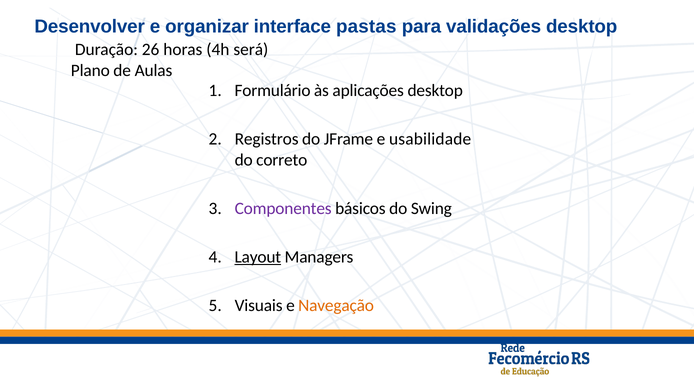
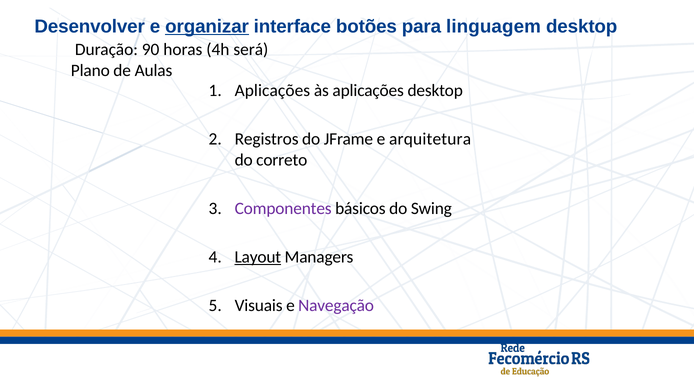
organizar underline: none -> present
pastas: pastas -> botões
validações: validações -> linguagem
26: 26 -> 90
Formulário at (273, 91): Formulário -> Aplicações
usabilidade: usabilidade -> arquitetura
Navegação colour: orange -> purple
